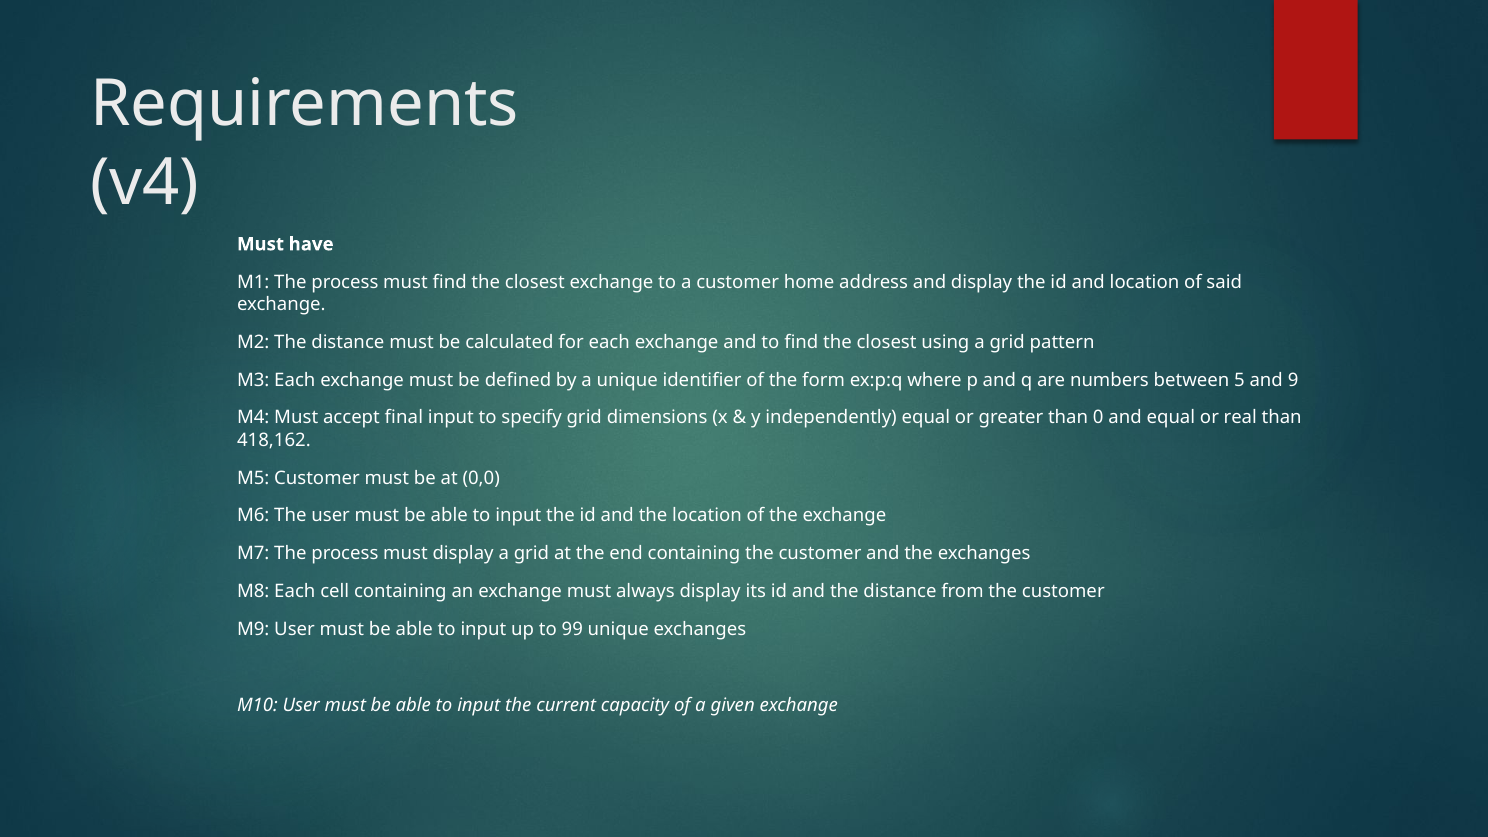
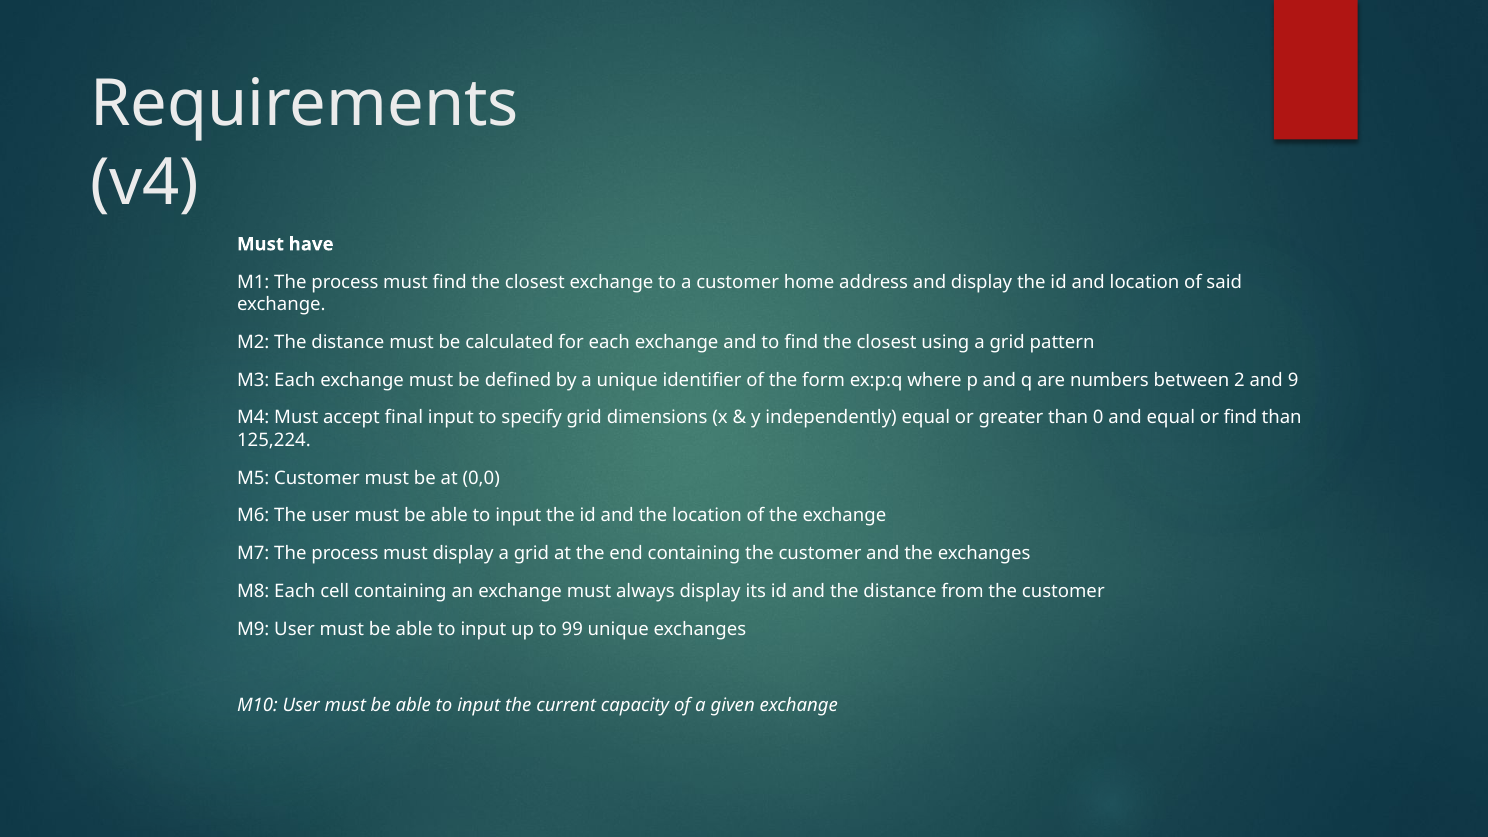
5: 5 -> 2
or real: real -> find
418,162: 418,162 -> 125,224
